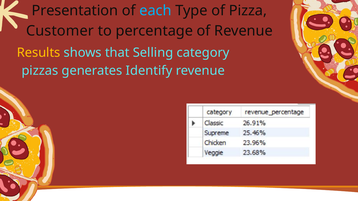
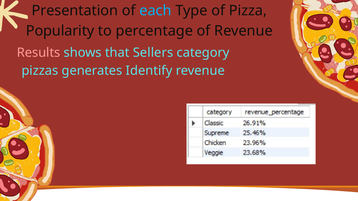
Customer: Customer -> Popularity
Results colour: yellow -> pink
Selling: Selling -> Sellers
